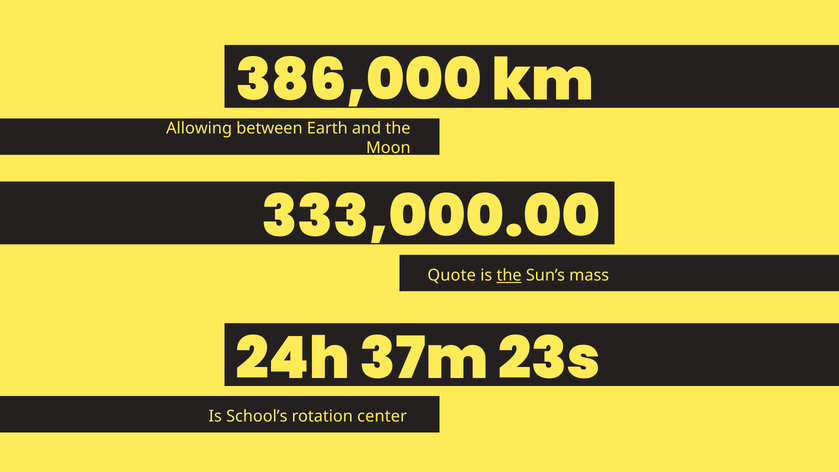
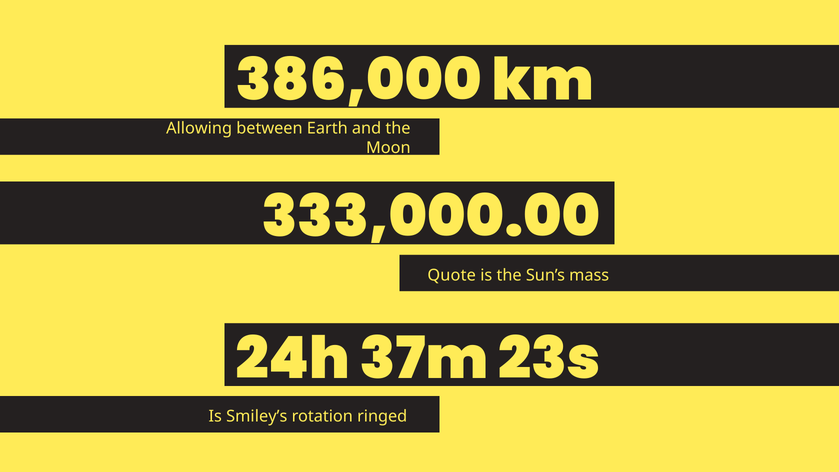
the at (509, 275) underline: present -> none
School’s: School’s -> Smiley’s
center: center -> ringed
